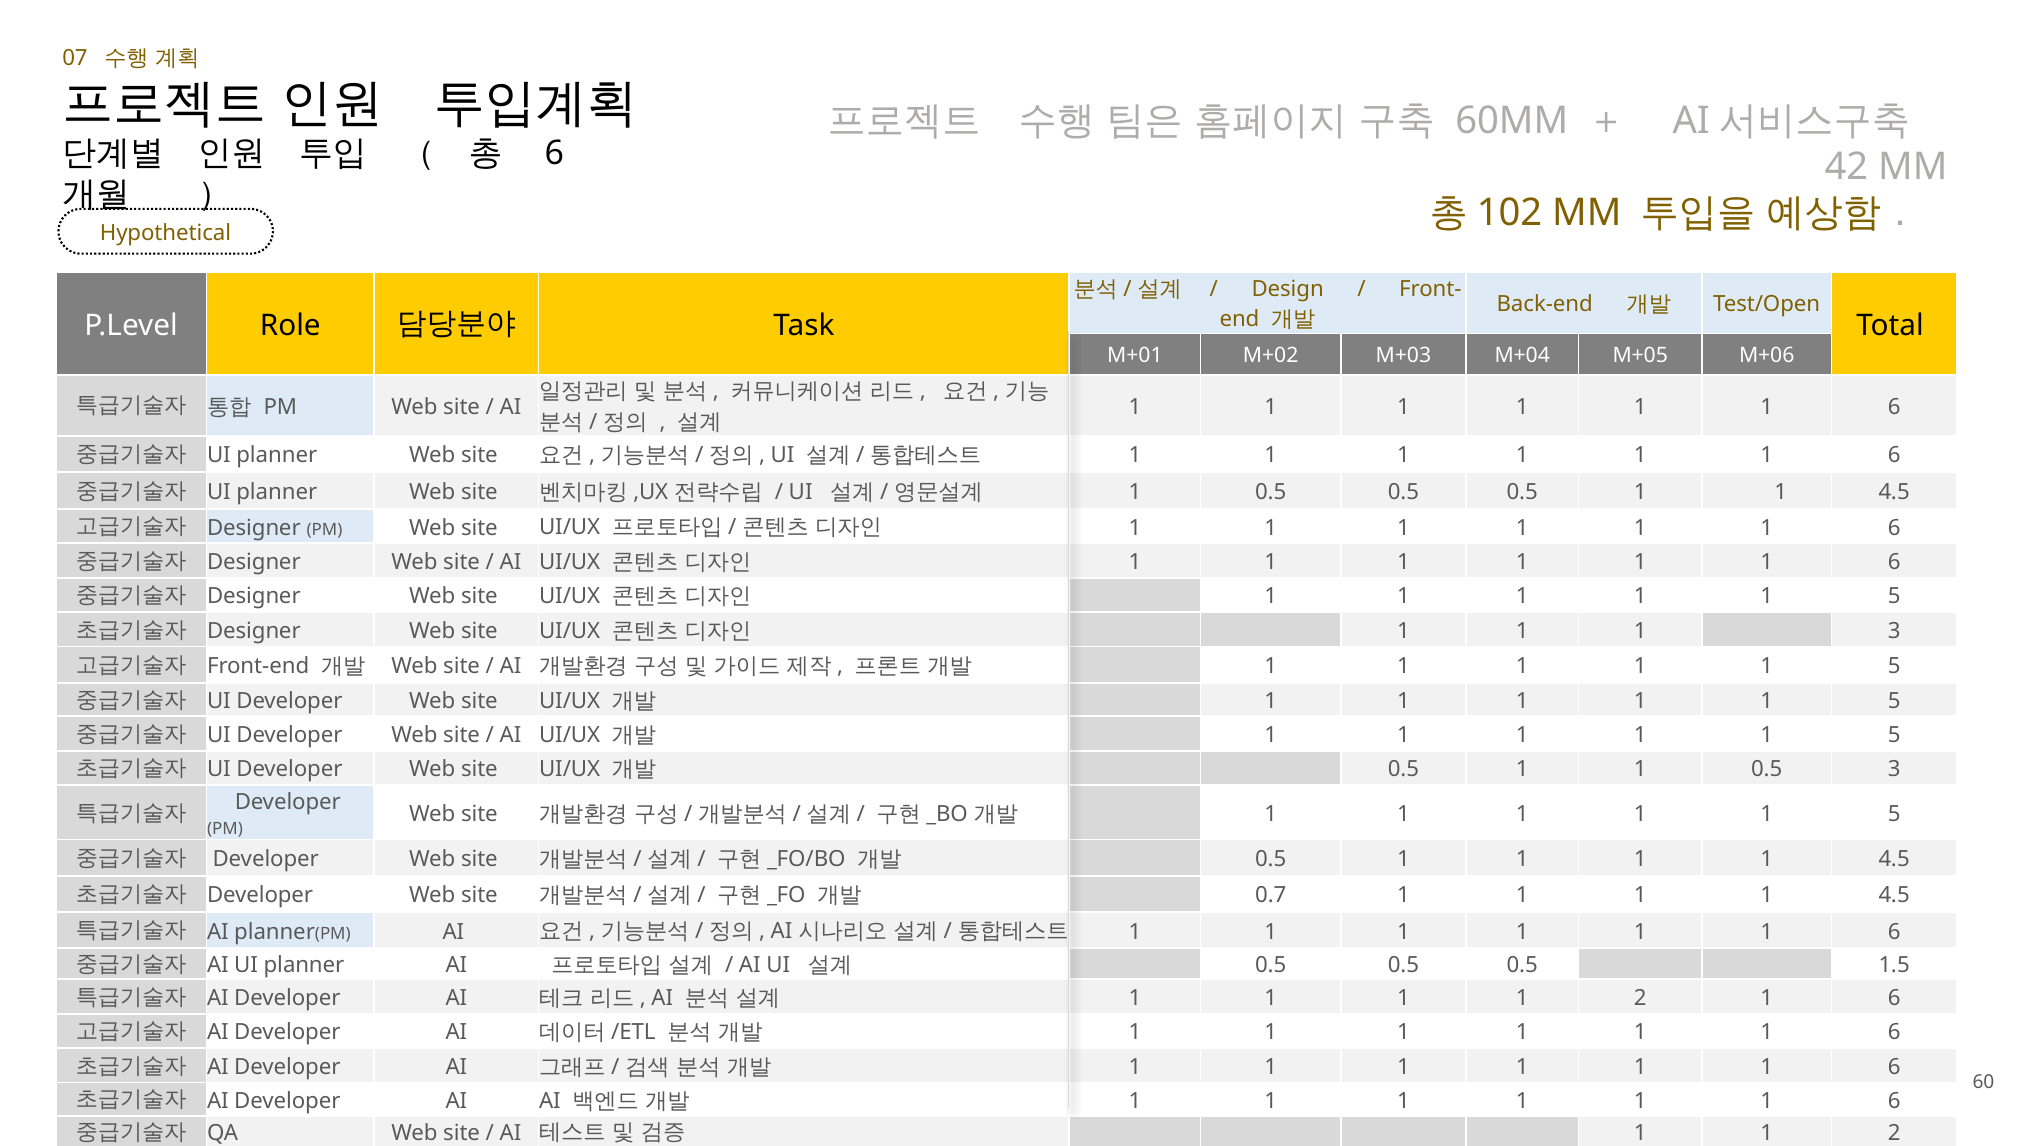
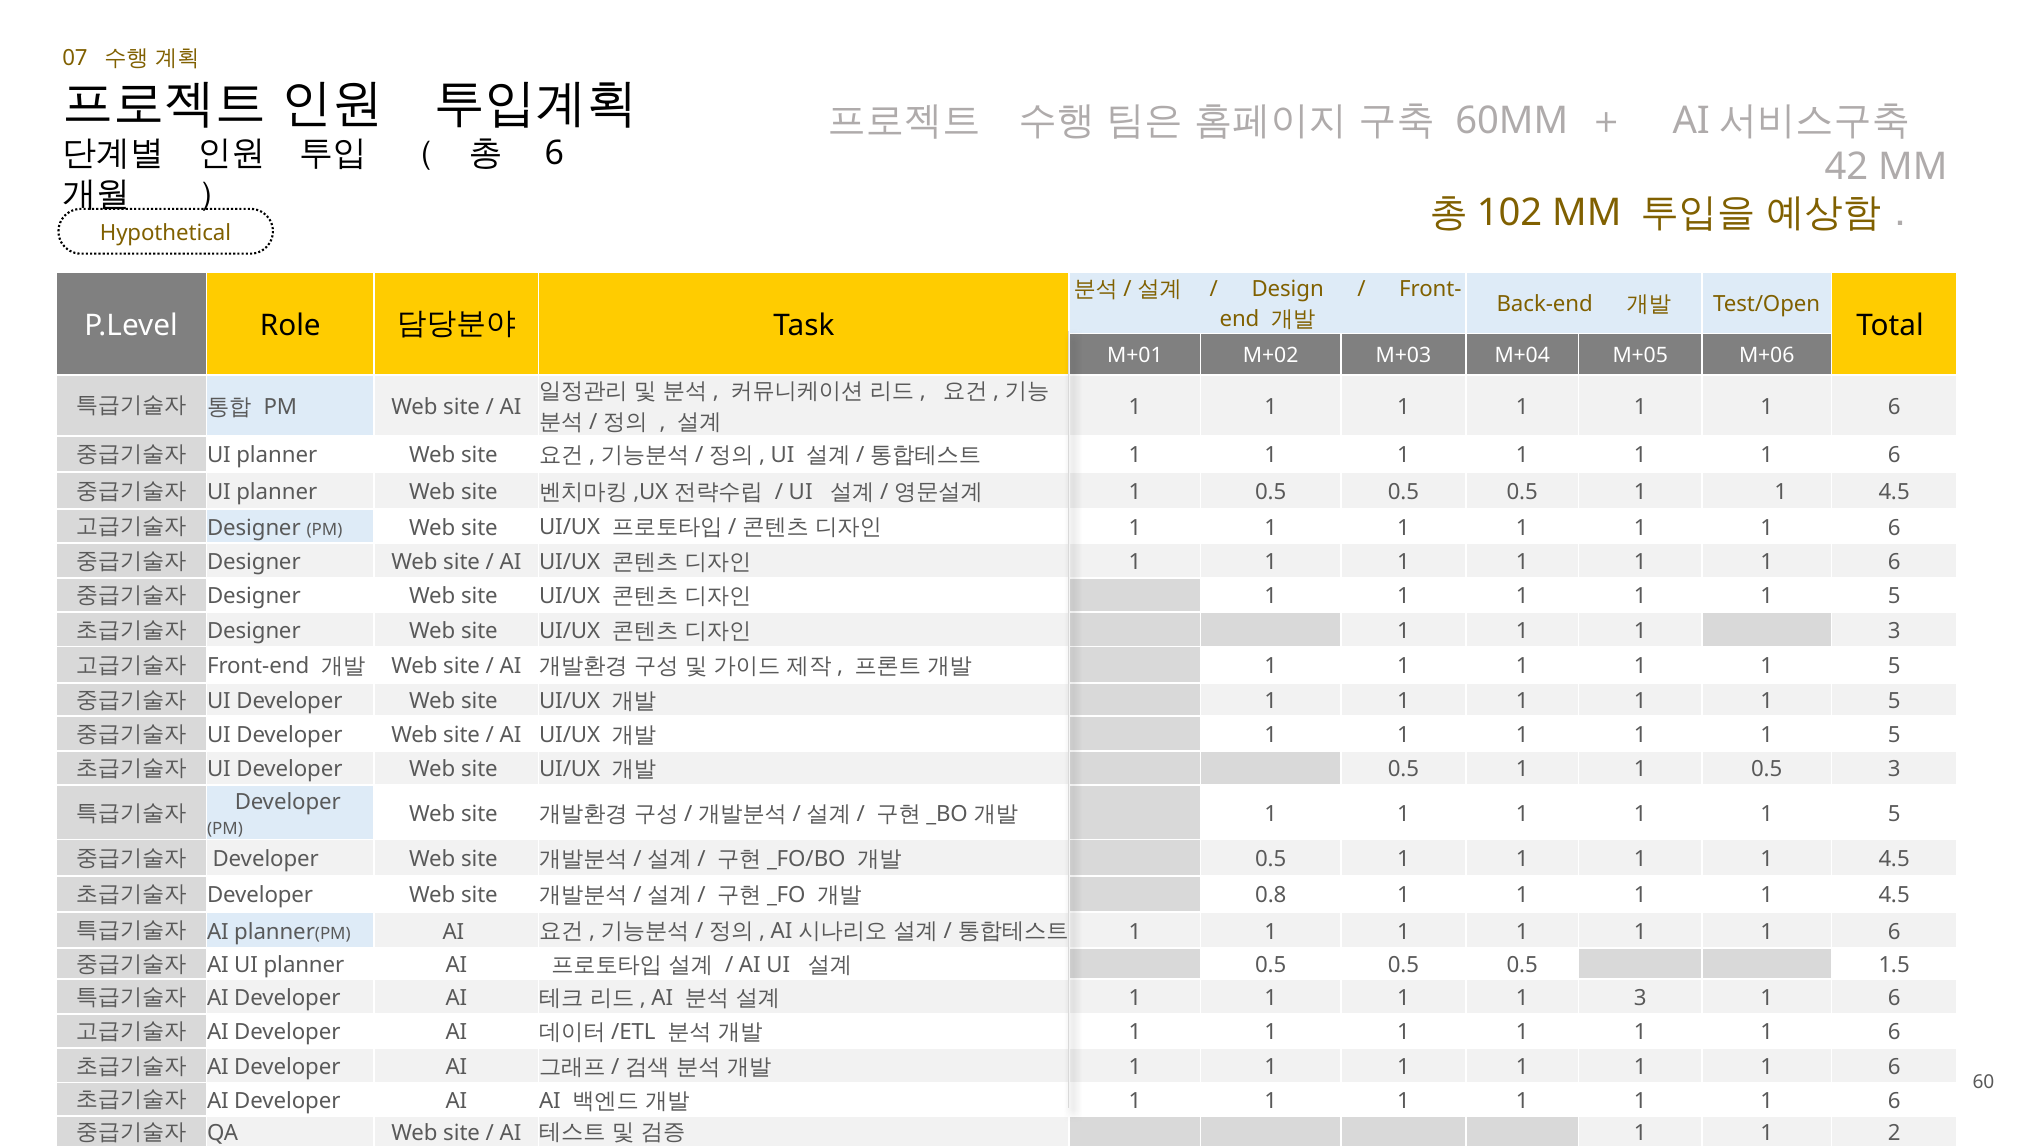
0.7: 0.7 -> 0.8
2 at (1640, 998): 2 -> 3
